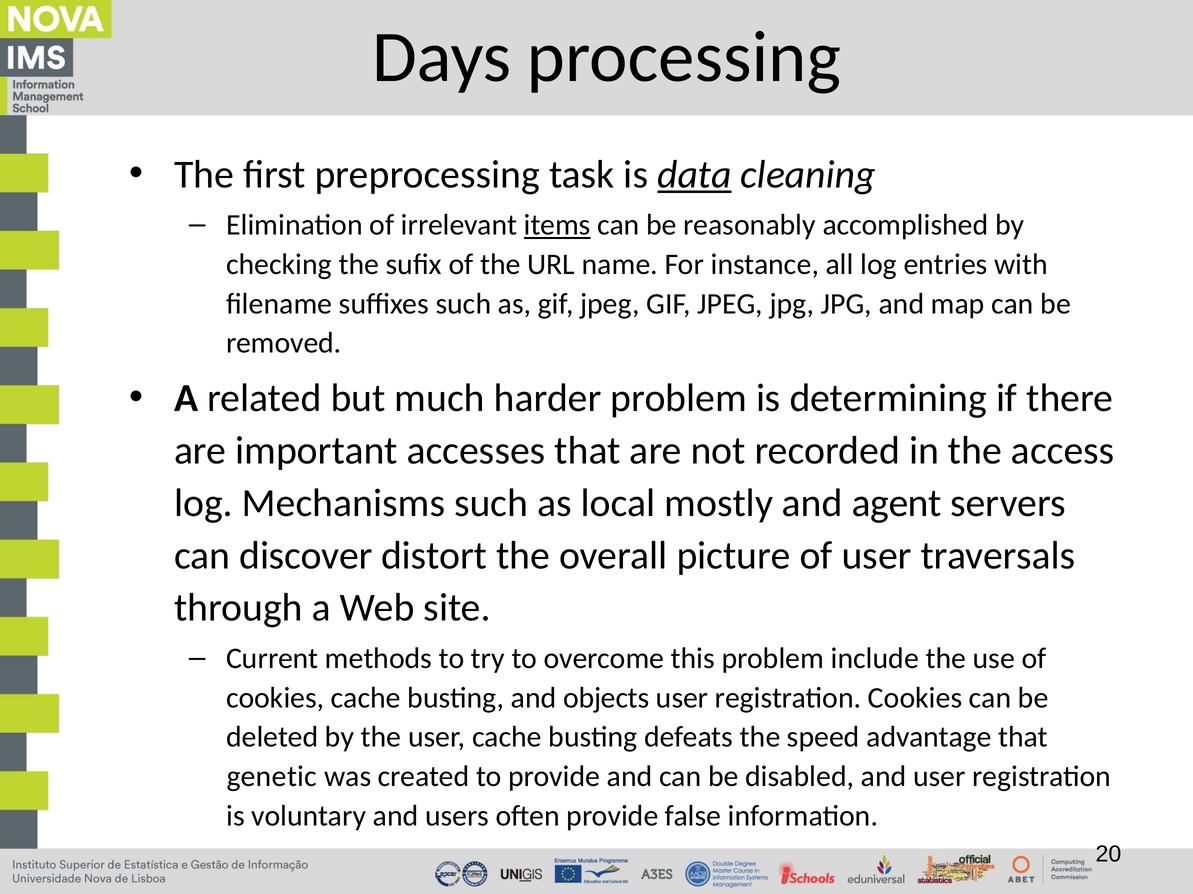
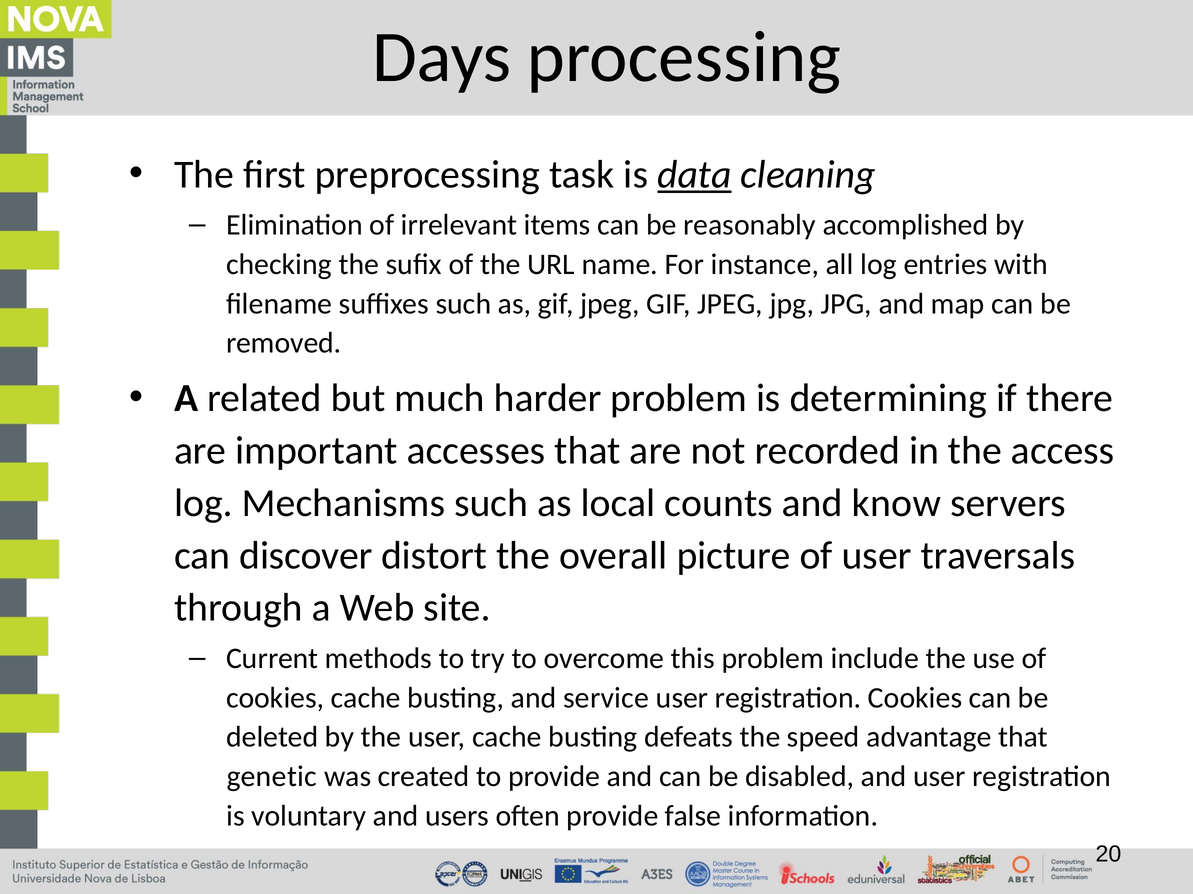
items underline: present -> none
mostly: mostly -> counts
agent: agent -> know
objects: objects -> service
